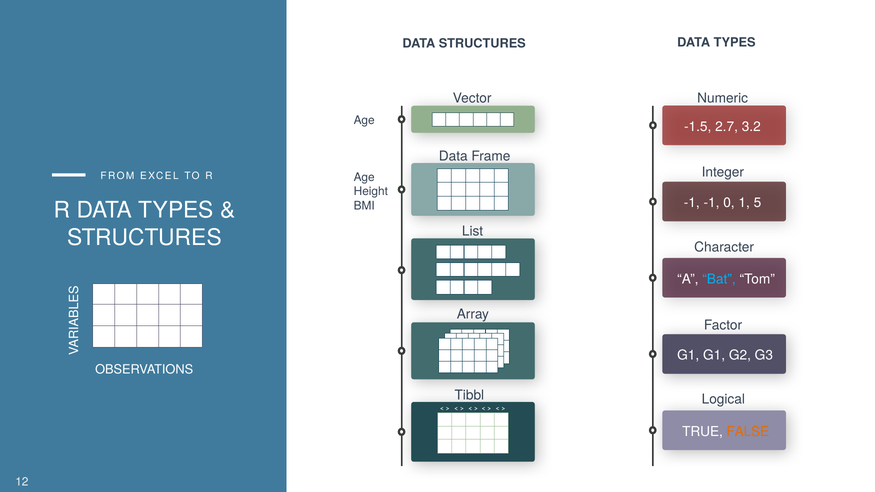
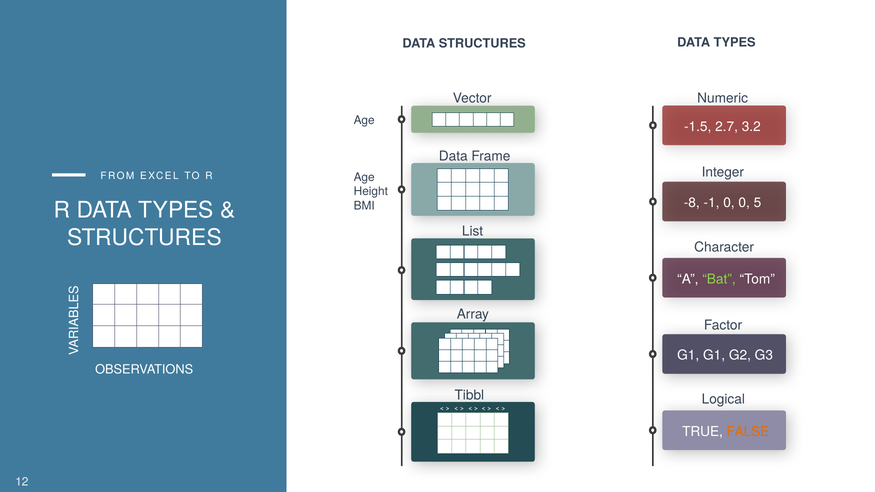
-1 at (692, 203): -1 -> -8
0 1: 1 -> 0
Bat colour: light blue -> light green
